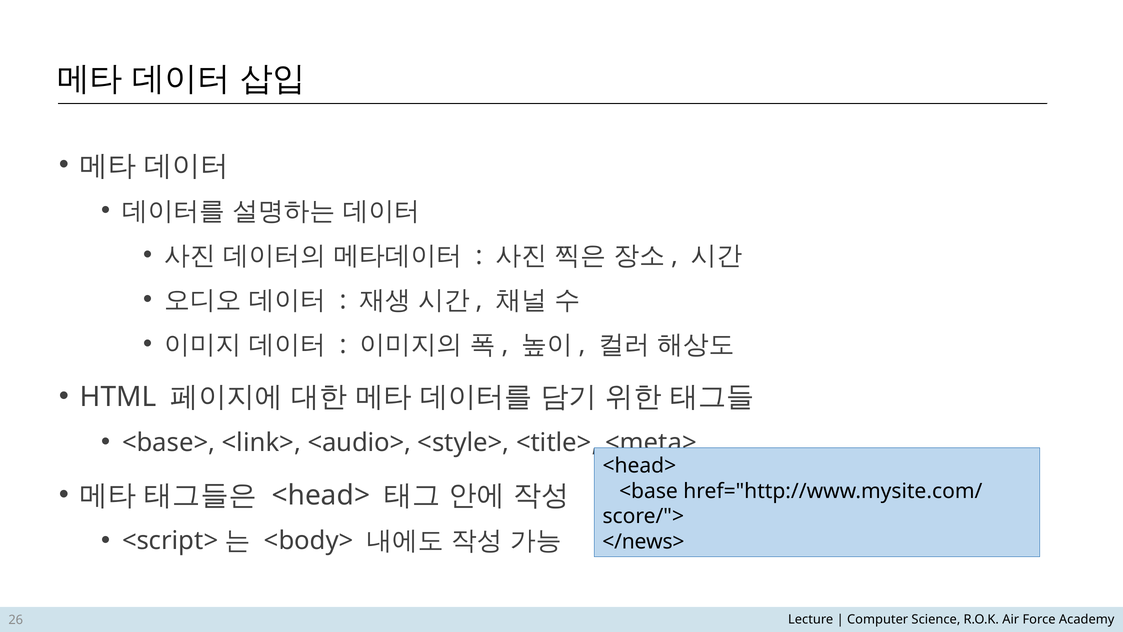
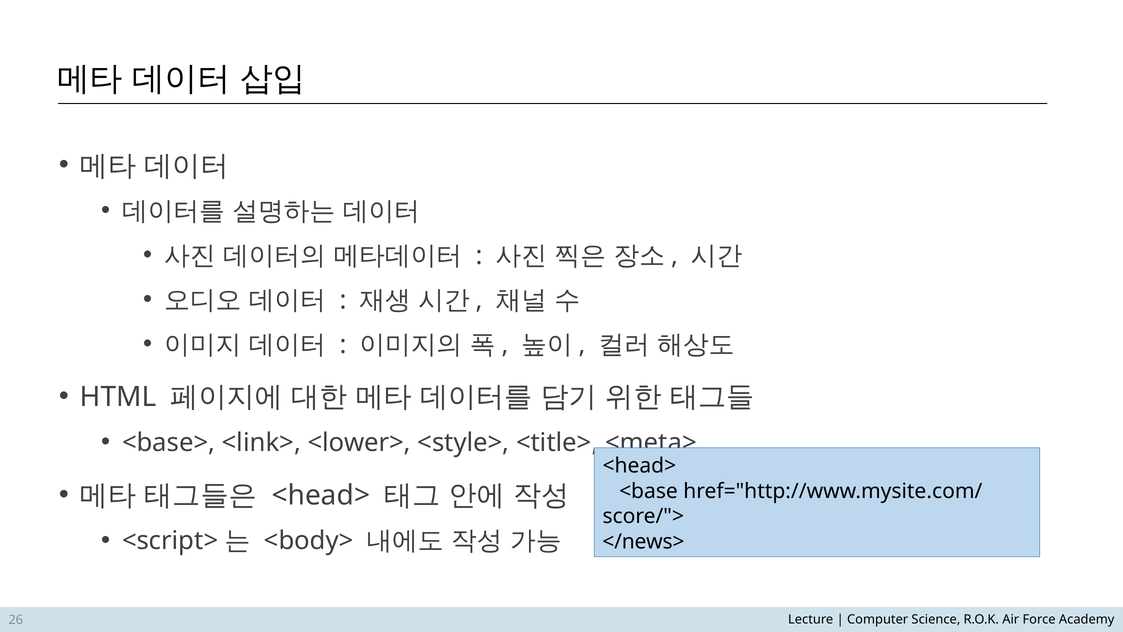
<audio>: <audio> -> <lower>
